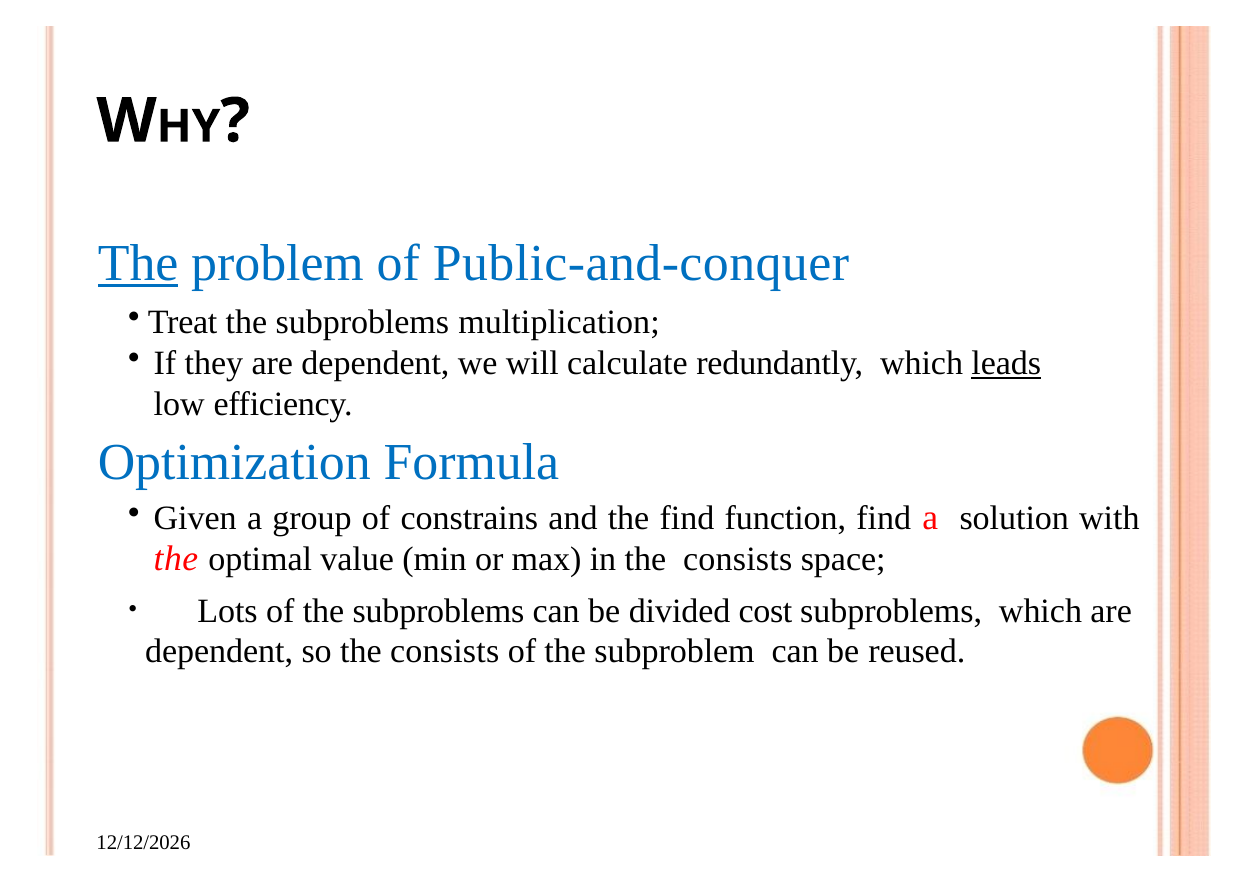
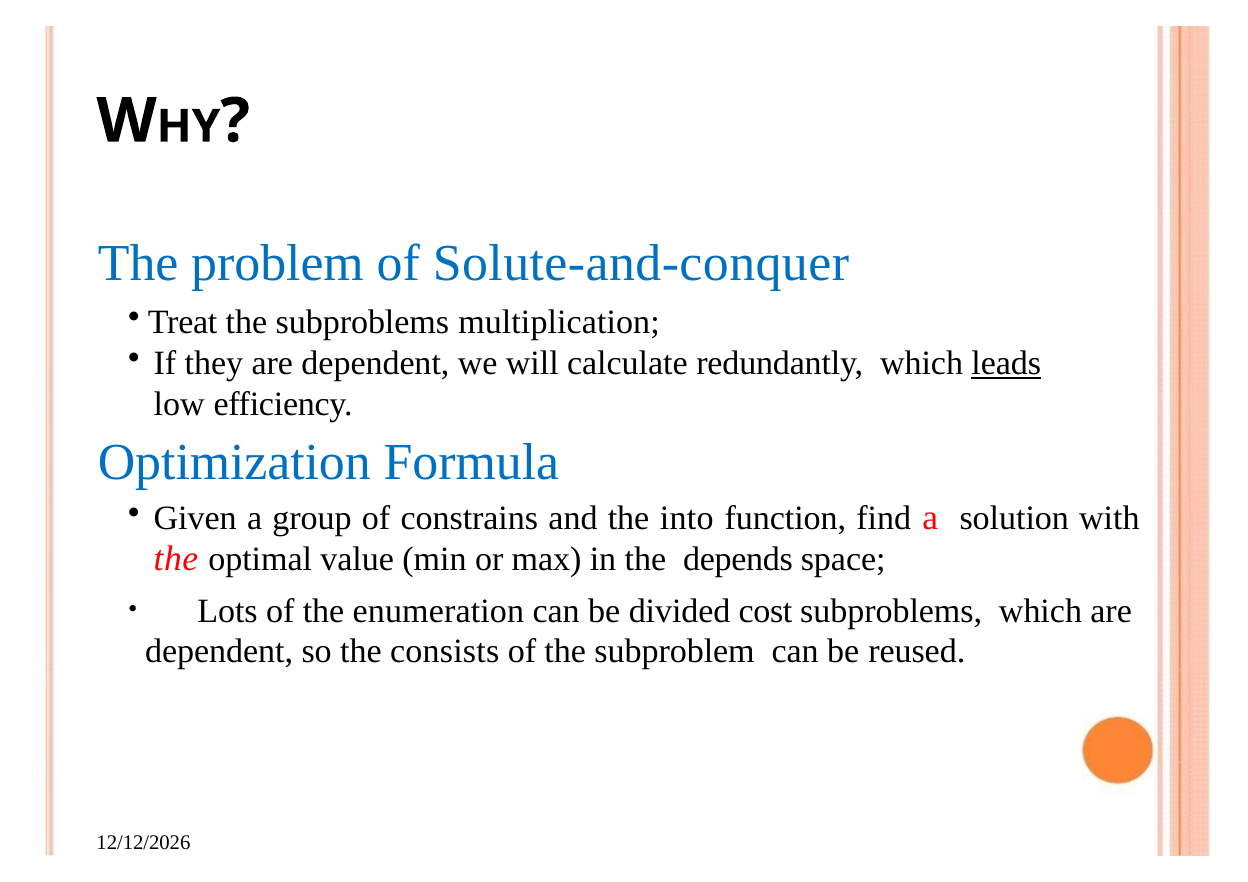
The at (138, 263) underline: present -> none
Public-and-conquer: Public-and-conquer -> Solute-and-conquer
the find: find -> into
in the consists: consists -> depends
of the subproblems: subproblems -> enumeration
